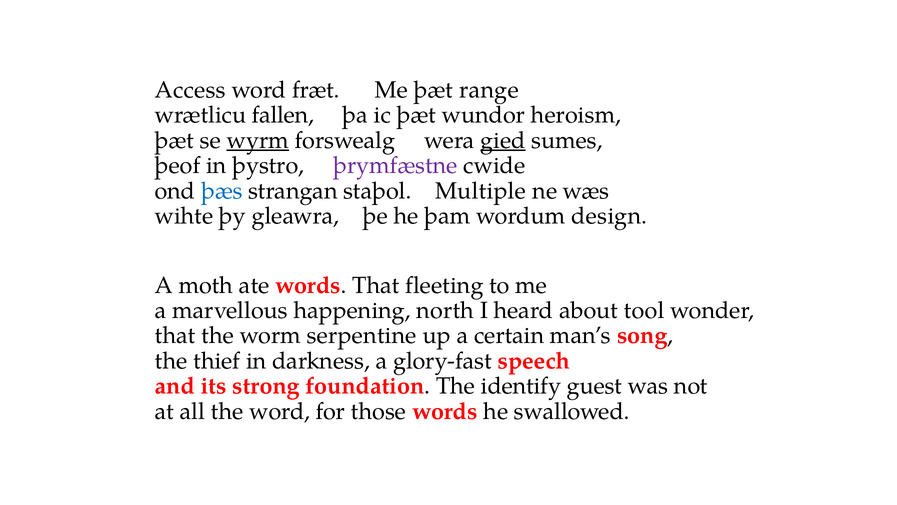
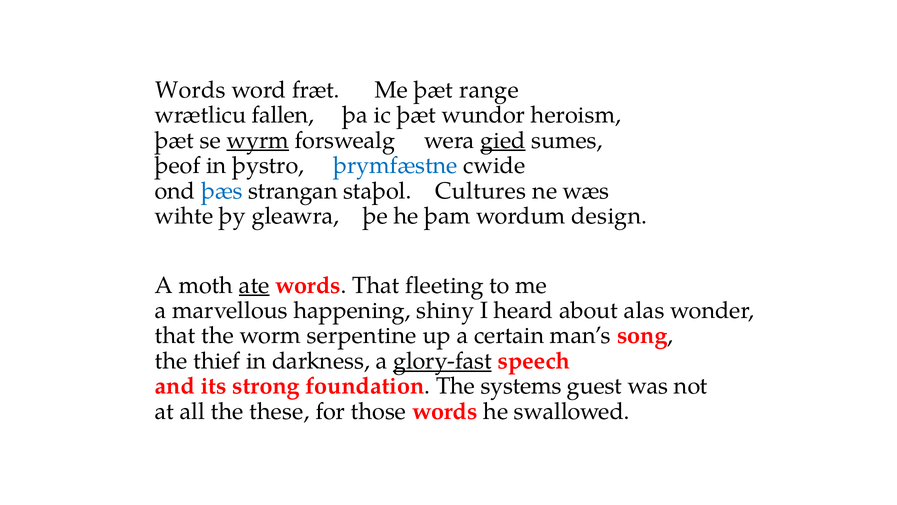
Access at (190, 90): Access -> Words
þrymfæstne colour: purple -> blue
Multiple: Multiple -> Cultures
ate underline: none -> present
north: north -> shiny
tool: tool -> alas
glory-fast underline: none -> present
identify: identify -> systems
the word: word -> these
